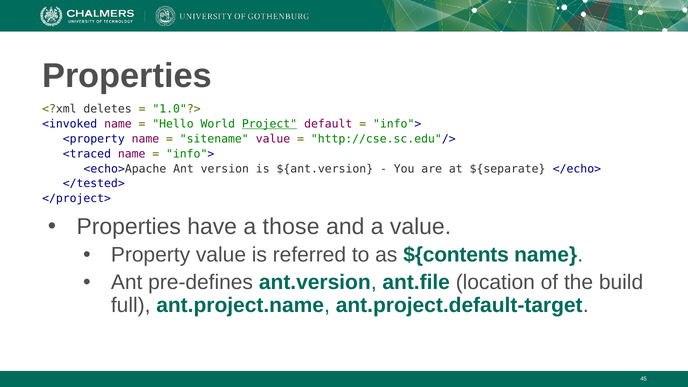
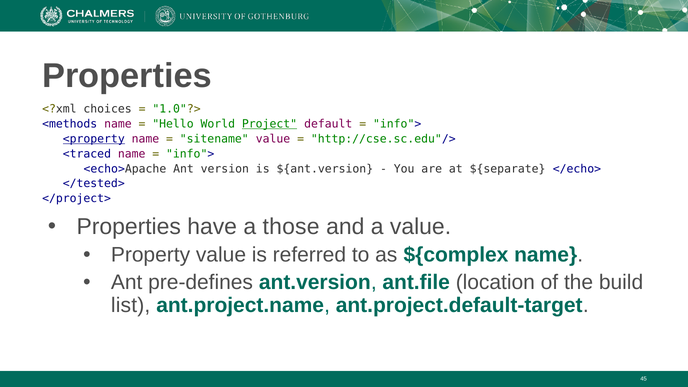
deletes: deletes -> choices
<invoked: <invoked -> <methods
<property underline: none -> present
${contents: ${contents -> ${complex
full: full -> list
